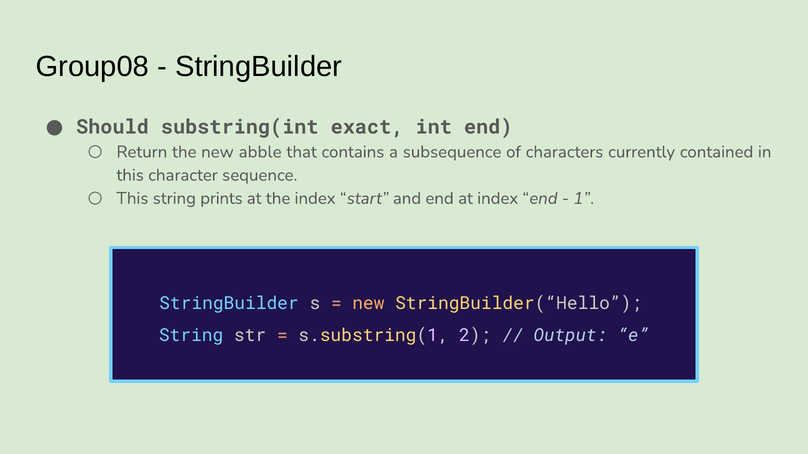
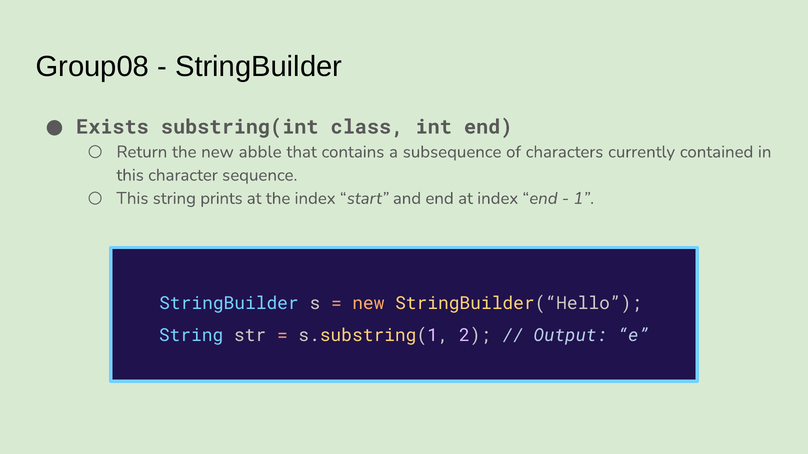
Should: Should -> Exists
exact: exact -> class
